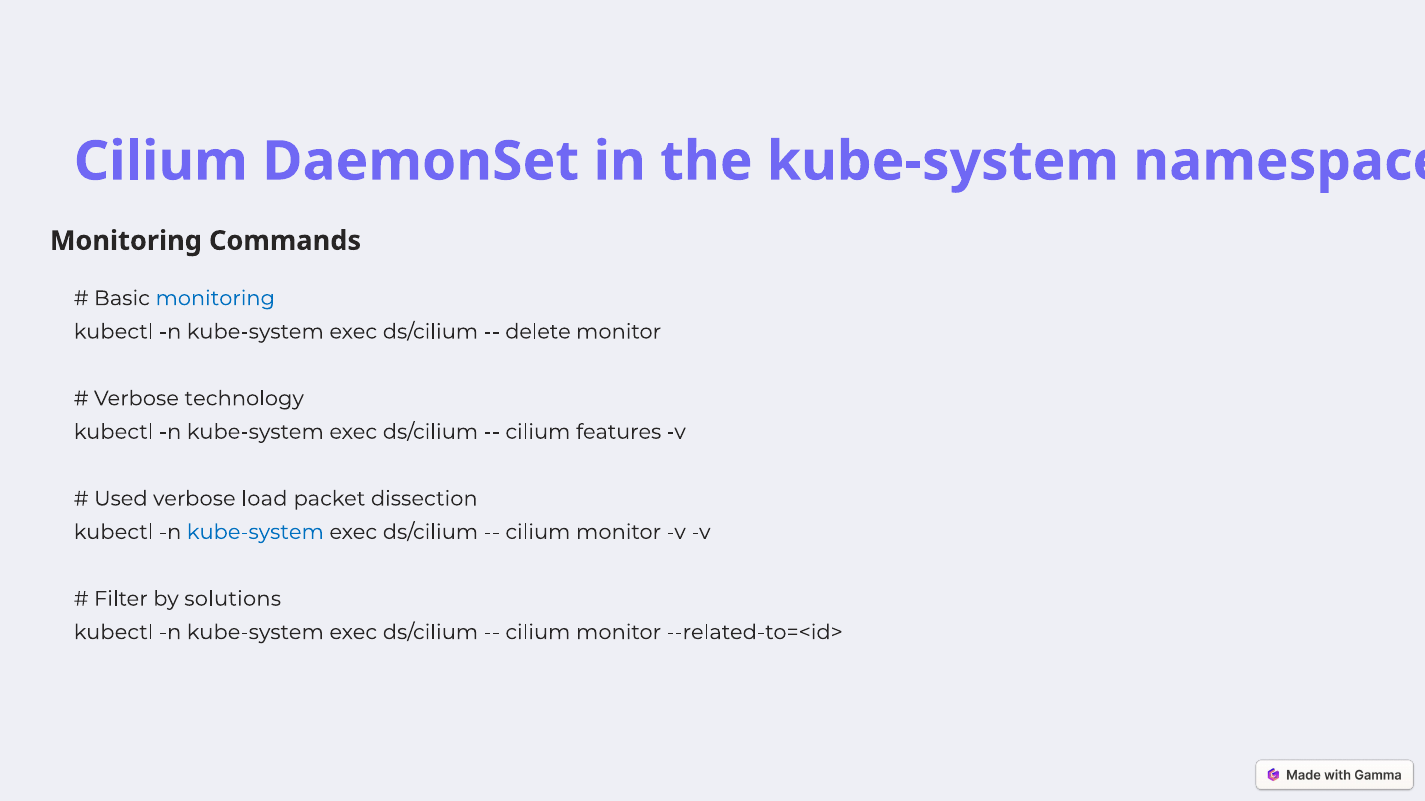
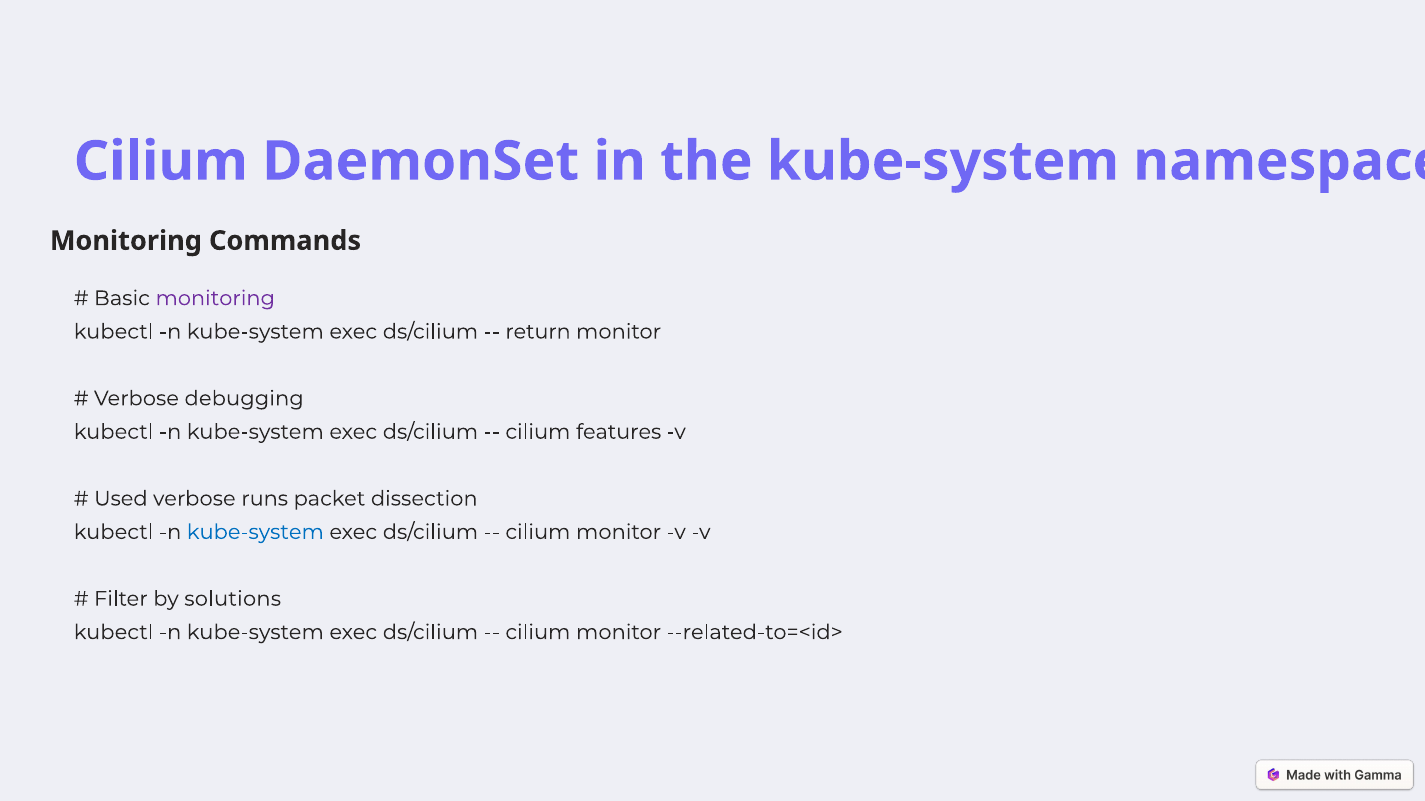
monitoring at (215, 298) colour: blue -> purple
delete: delete -> return
technology: technology -> debugging
load: load -> runs
